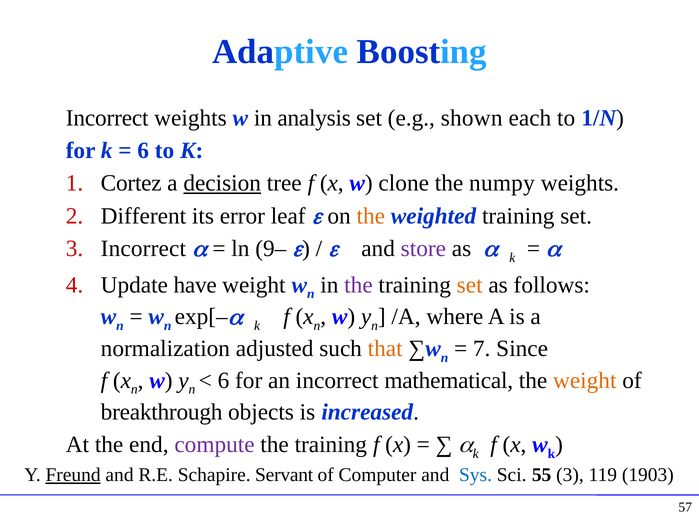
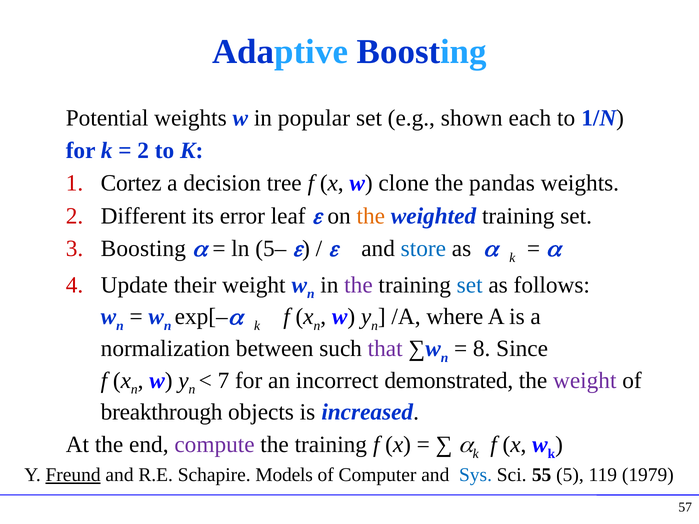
Incorrect at (107, 118): Incorrect -> Potential
analysis: analysis -> popular
6 at (143, 151): 6 -> 2
decision underline: present -> none
numpy: numpy -> pandas
Incorrect at (143, 249): Incorrect -> Boosting
9–: 9– -> 5–
store colour: purple -> blue
have: have -> their
set at (470, 285) colour: orange -> blue
adjusted: adjusted -> between
that colour: orange -> purple
7: 7 -> 8
6 at (223, 381): 6 -> 7
mathematical: mathematical -> demonstrated
weight at (585, 381) colour: orange -> purple
Servant: Servant -> Models
55 3: 3 -> 5
1903: 1903 -> 1979
